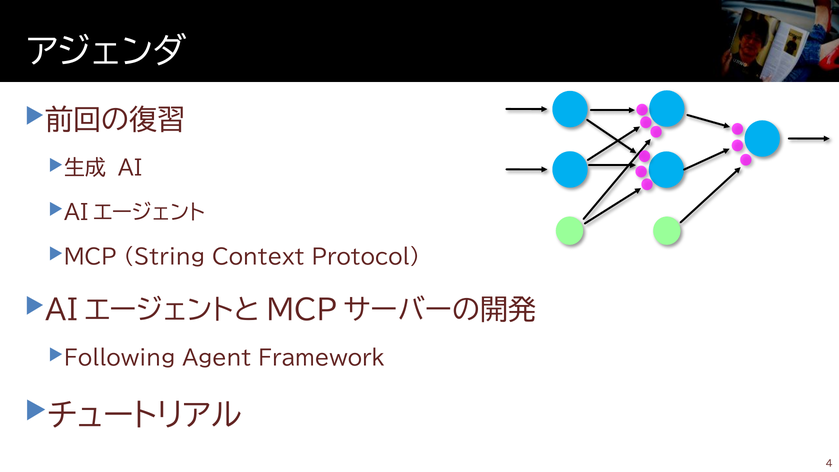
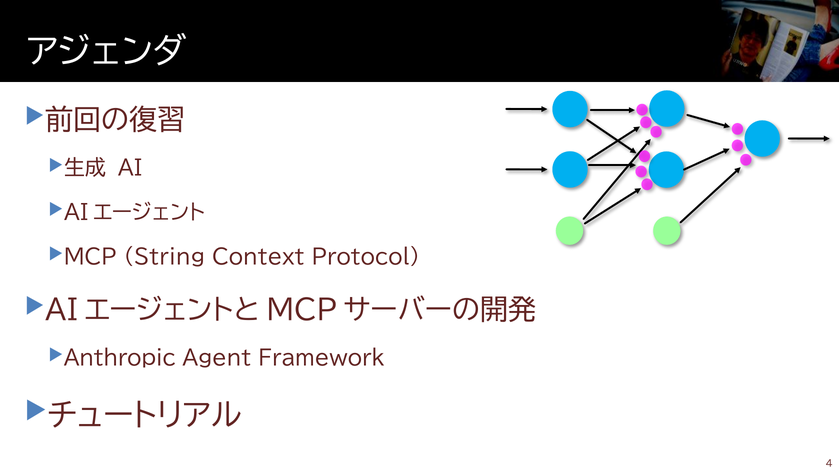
Following: Following -> Anthropic
